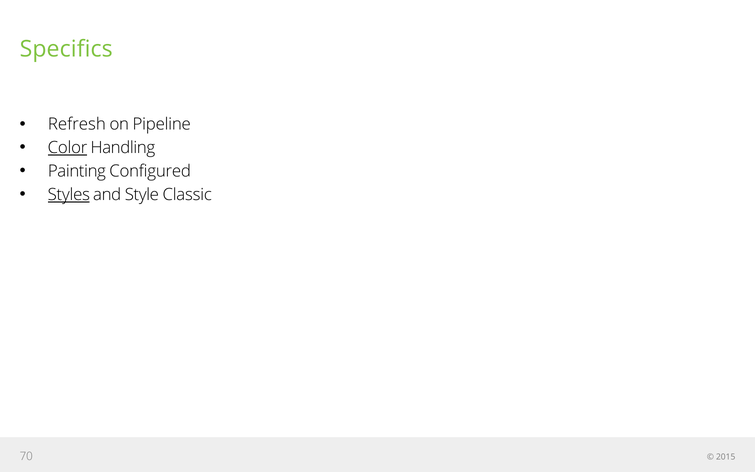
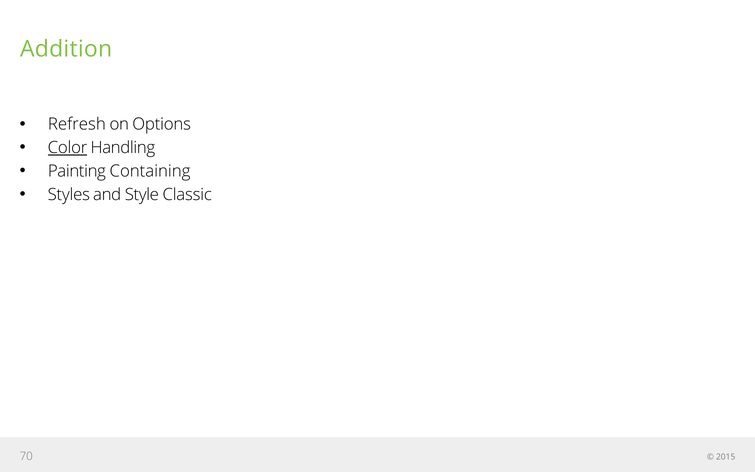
Specifics: Specifics -> Addition
Pipeline: Pipeline -> Options
Configured: Configured -> Containing
Styles underline: present -> none
